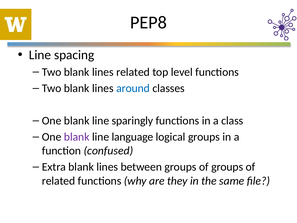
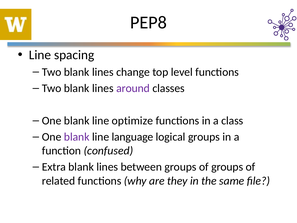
lines related: related -> change
around colour: blue -> purple
sparingly: sparingly -> optimize
